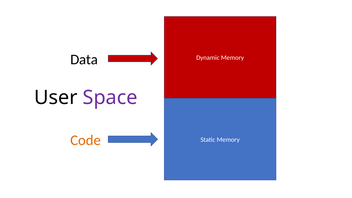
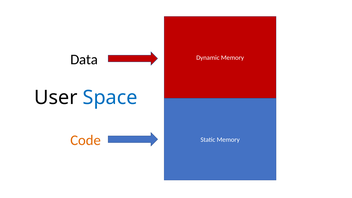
Space colour: purple -> blue
